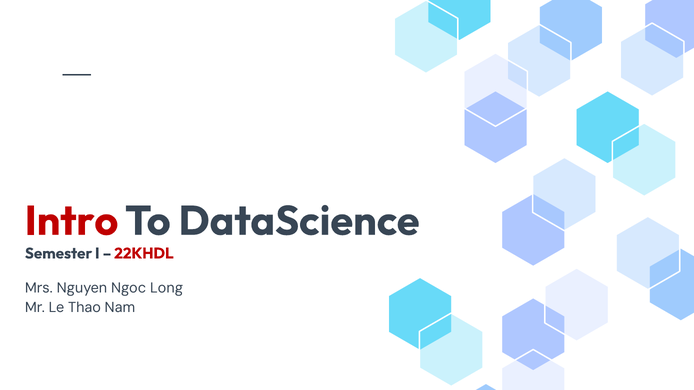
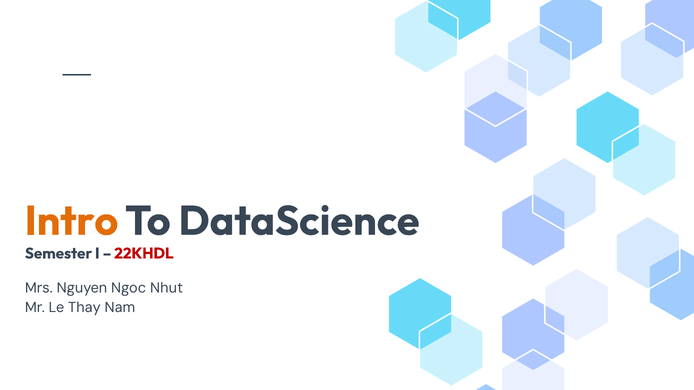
Intro colour: red -> orange
Long: Long -> Nhut
Thao: Thao -> Thay
